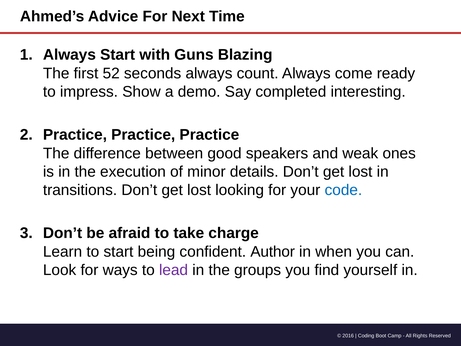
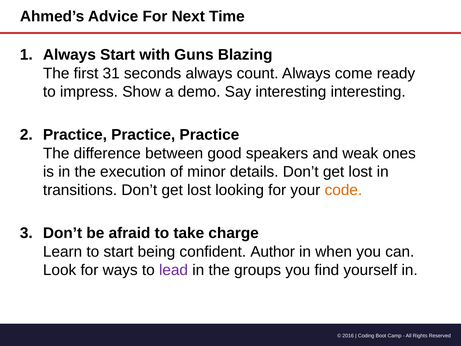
52: 52 -> 31
Say completed: completed -> interesting
code colour: blue -> orange
